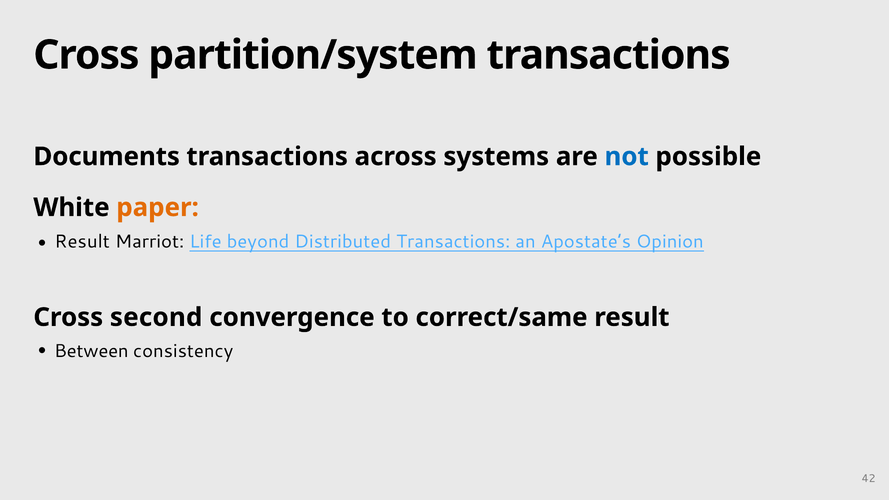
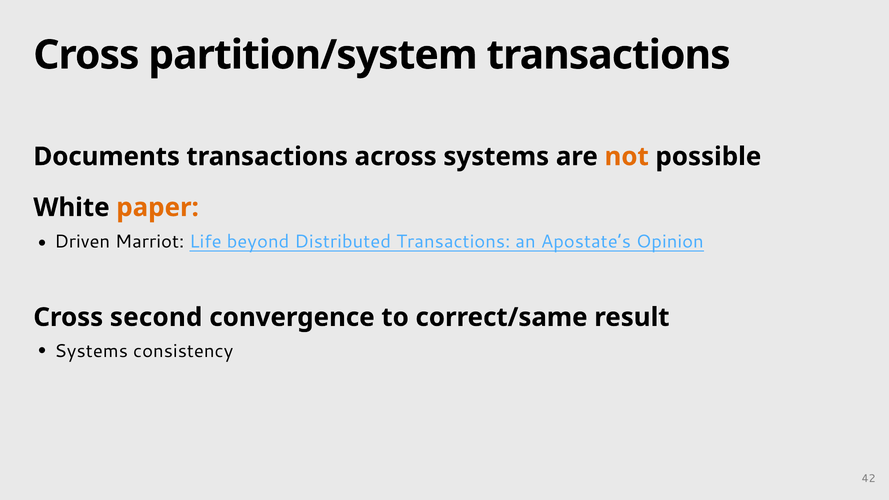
not colour: blue -> orange
Result at (82, 242): Result -> Driven
Between at (91, 351): Between -> Systems
